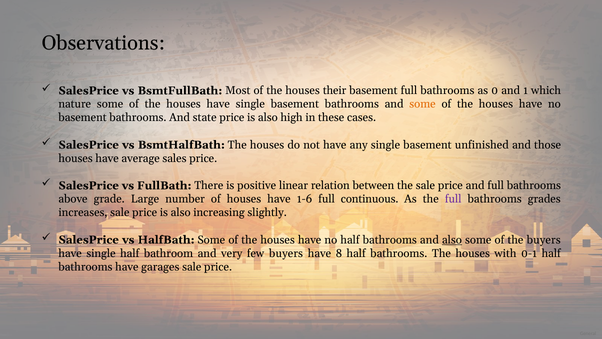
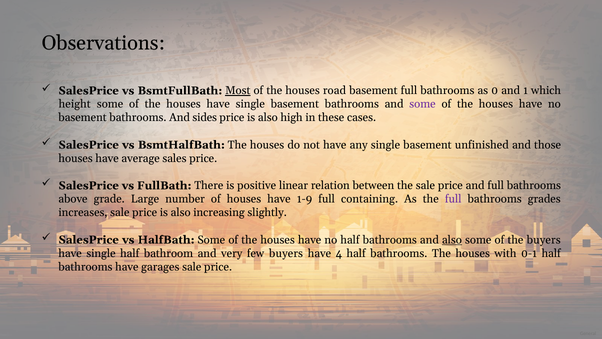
Most underline: none -> present
their: their -> road
nature: nature -> height
some at (422, 104) colour: orange -> purple
state: state -> sides
1-6: 1-6 -> 1-9
continuous: continuous -> containing
8: 8 -> 4
